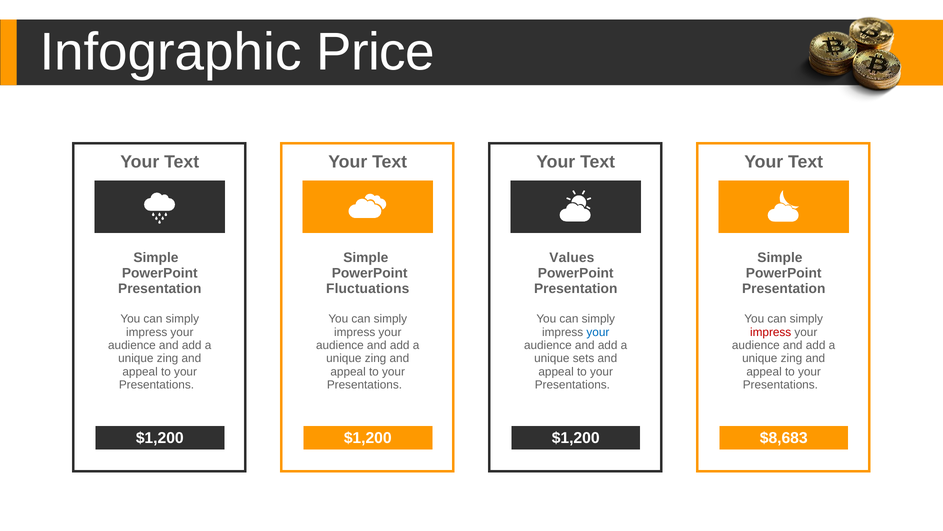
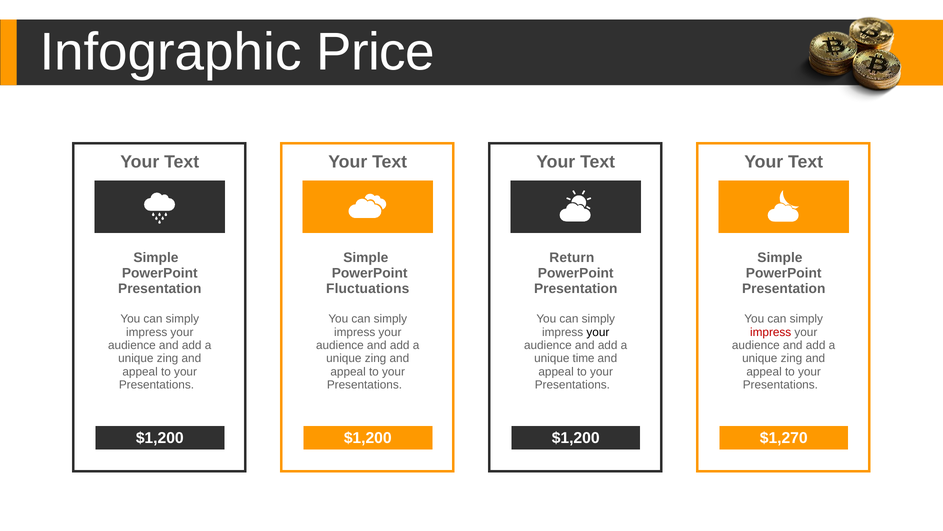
Values: Values -> Return
your at (598, 332) colour: blue -> black
sets: sets -> time
$8,683: $8,683 -> $1,270
